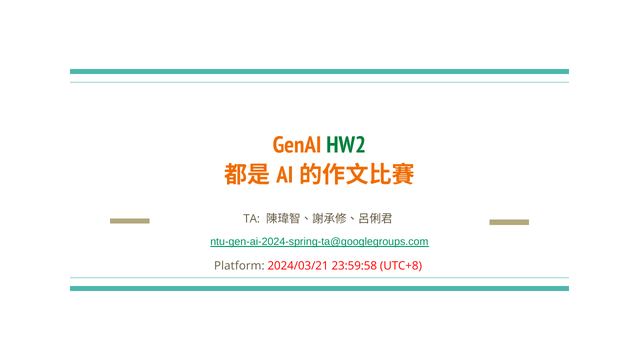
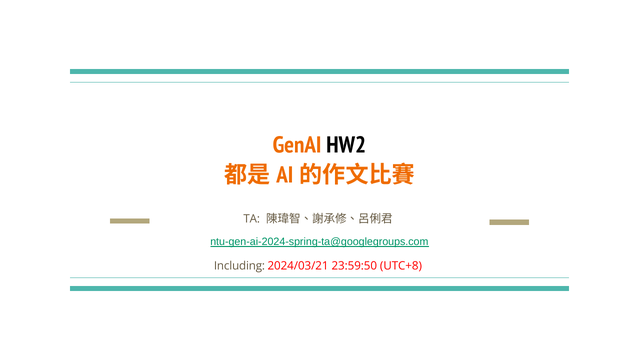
HW2 colour: green -> black
Platform: Platform -> Including
23:59:58: 23:59:58 -> 23:59:50
